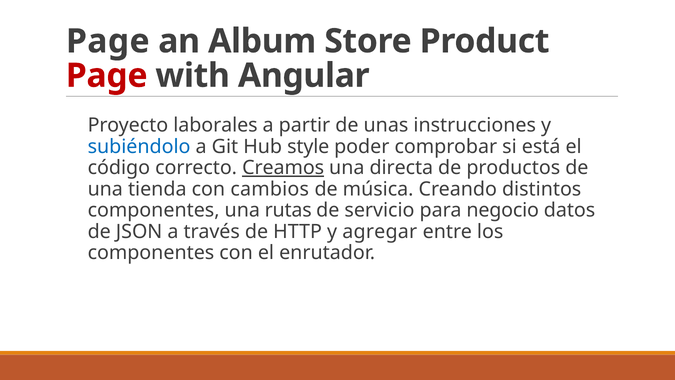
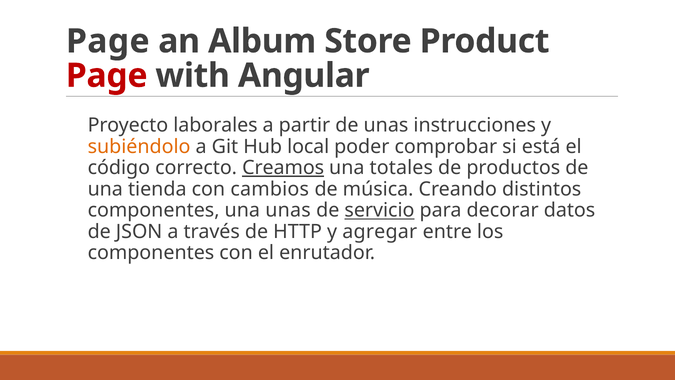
subiéndolo colour: blue -> orange
style: style -> local
directa: directa -> totales
una rutas: rutas -> unas
servicio underline: none -> present
negocio: negocio -> decorar
